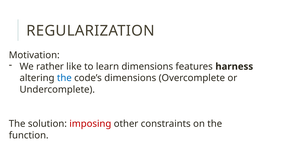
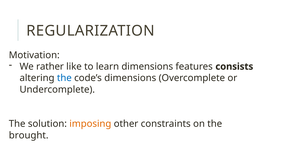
harness: harness -> consists
imposing colour: red -> orange
function: function -> brought
